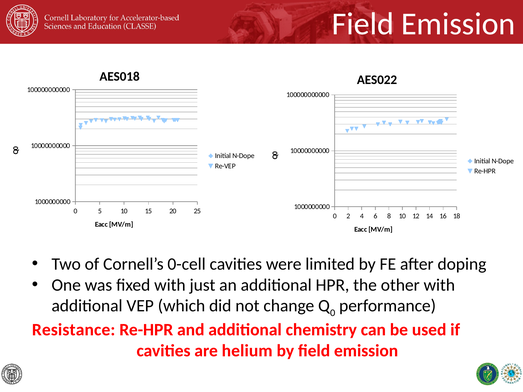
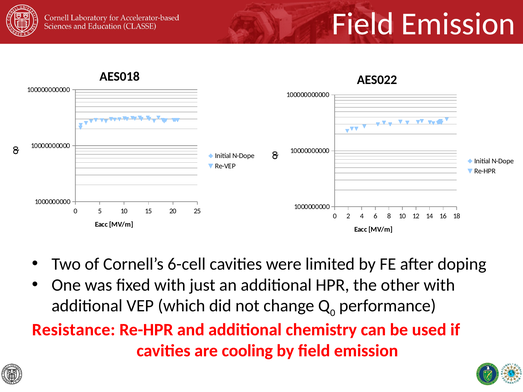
0-cell: 0-cell -> 6-cell
helium: helium -> cooling
